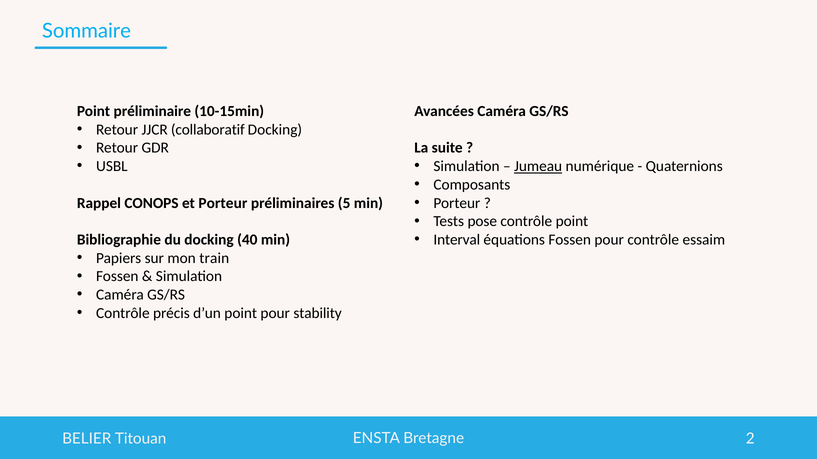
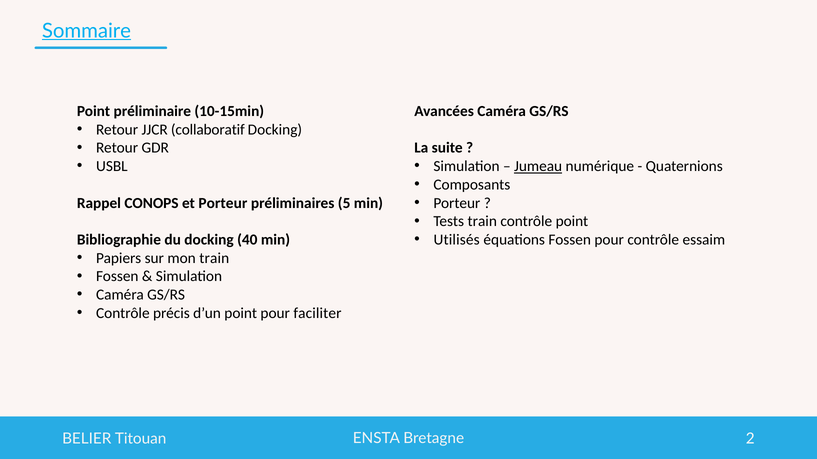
Sommaire underline: none -> present
Tests pose: pose -> train
Interval: Interval -> Utilisés
stability: stability -> faciliter
